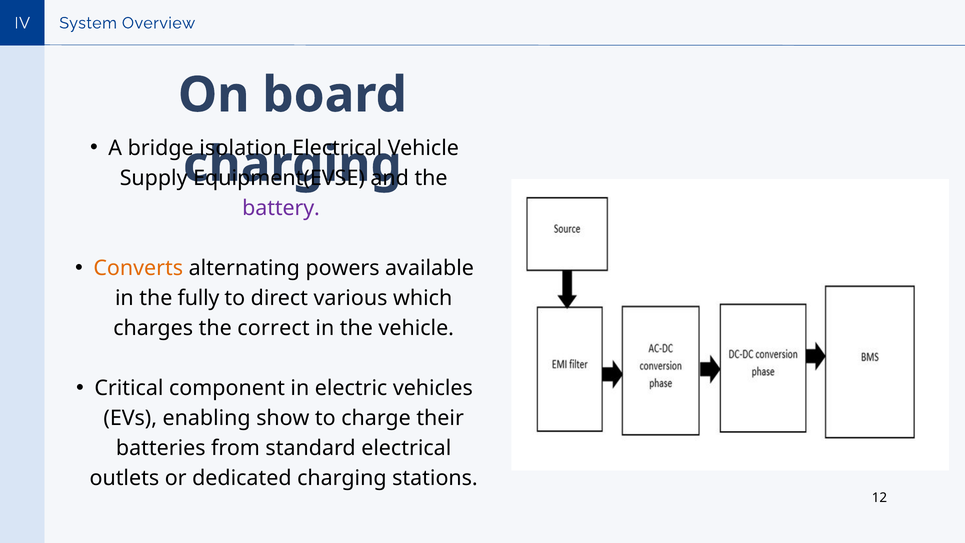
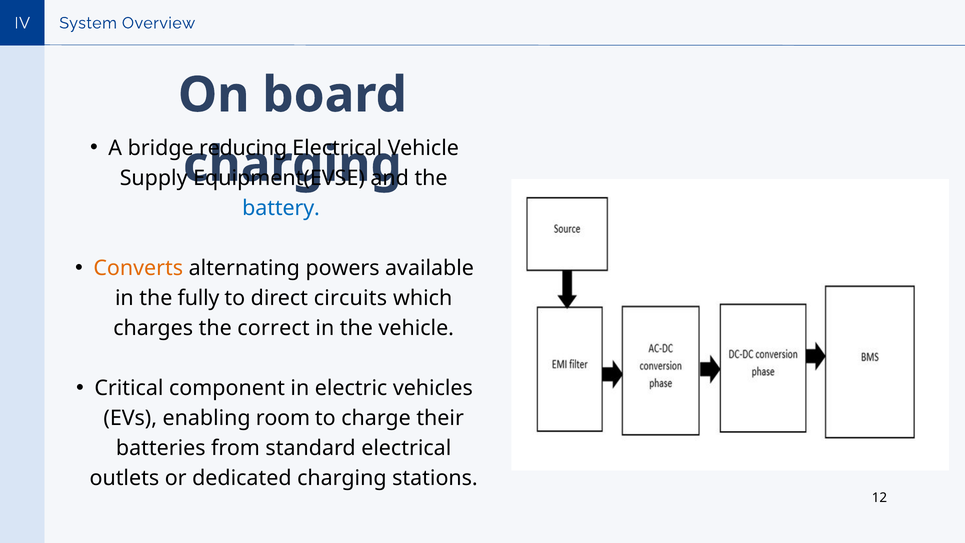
isolation: isolation -> reducing
battery colour: purple -> blue
various: various -> circuits
show: show -> room
